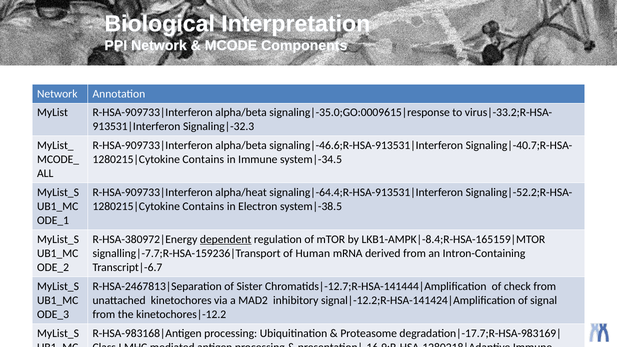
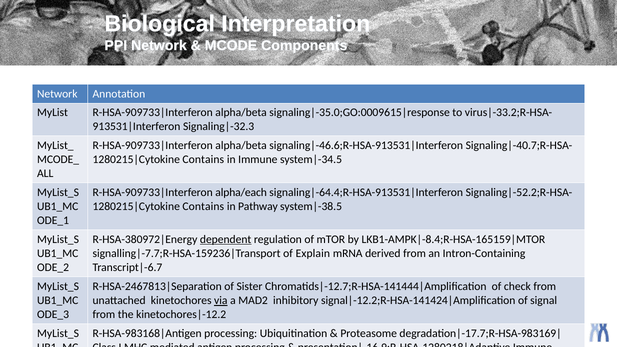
alpha/heat: alpha/heat -> alpha/each
in Electron: Electron -> Pathway
Human: Human -> Explain
via underline: none -> present
